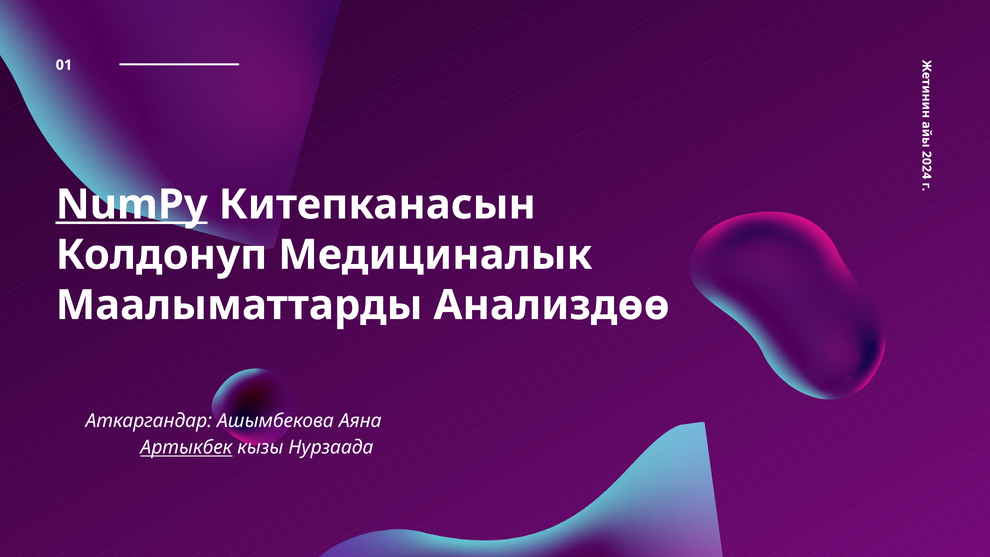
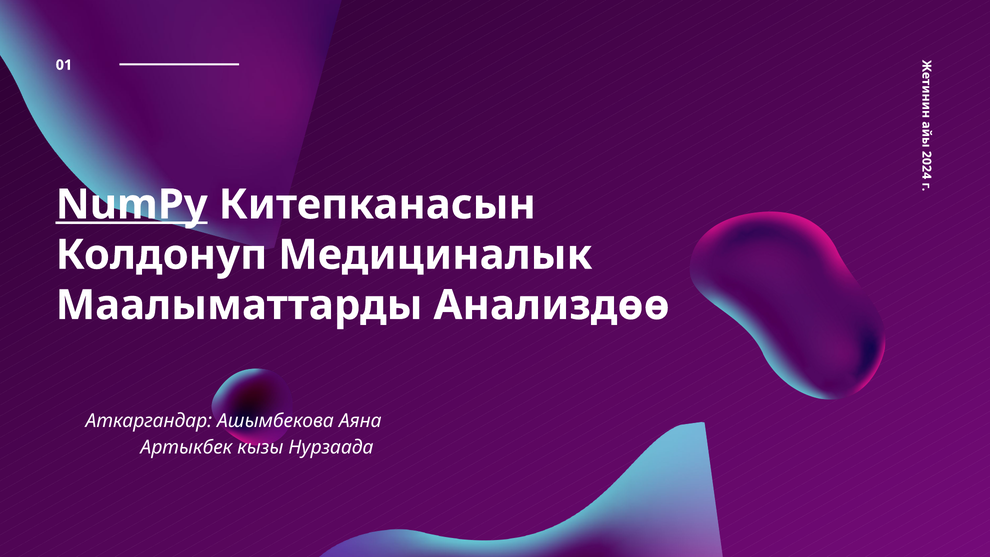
Артыкбек underline: present -> none
